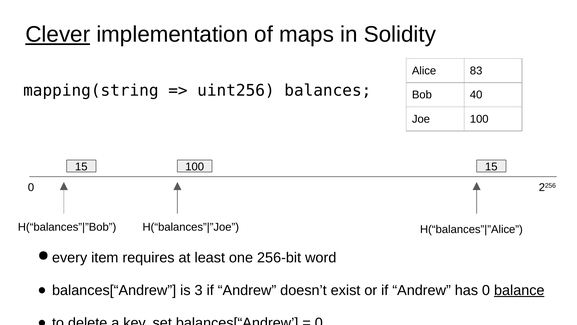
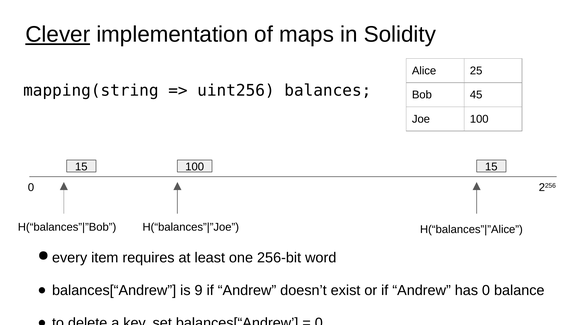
83: 83 -> 25
40: 40 -> 45
3: 3 -> 9
balance underline: present -> none
